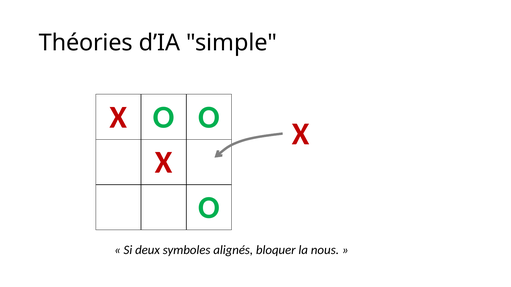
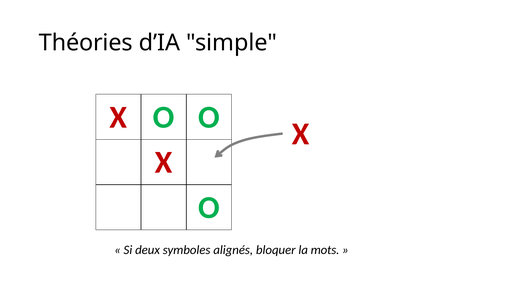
nous: nous -> mots
